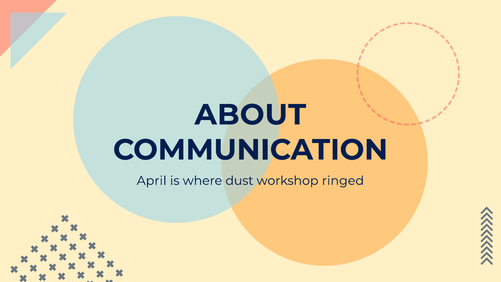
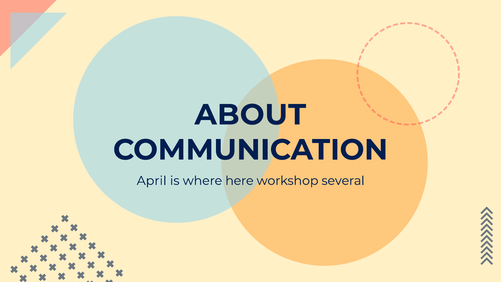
dust: dust -> here
ringed: ringed -> several
